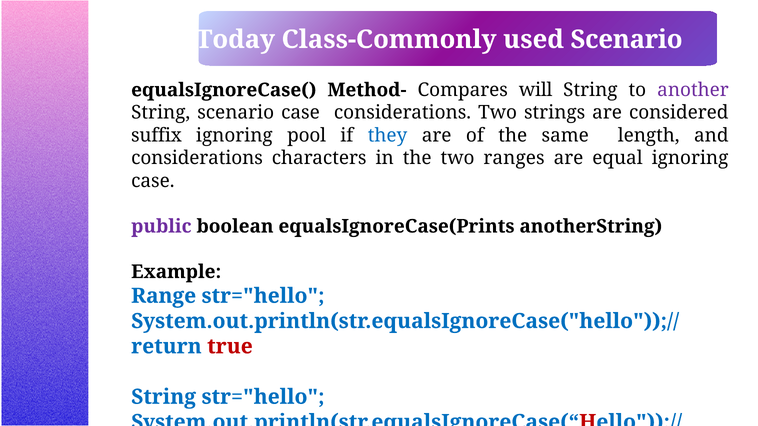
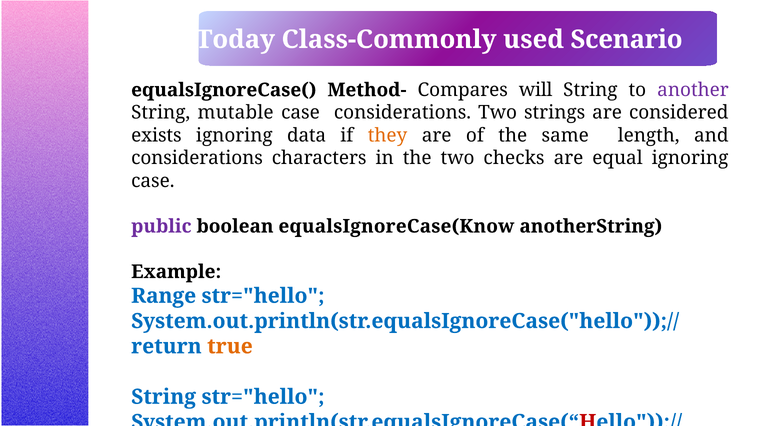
String scenario: scenario -> mutable
suffix: suffix -> exists
pool: pool -> data
they colour: blue -> orange
ranges: ranges -> checks
equalsIgnoreCase(Prints: equalsIgnoreCase(Prints -> equalsIgnoreCase(Know
true at (230, 347) colour: red -> orange
